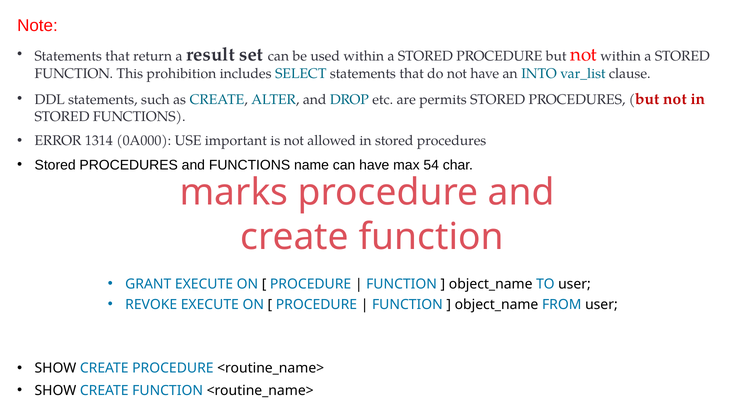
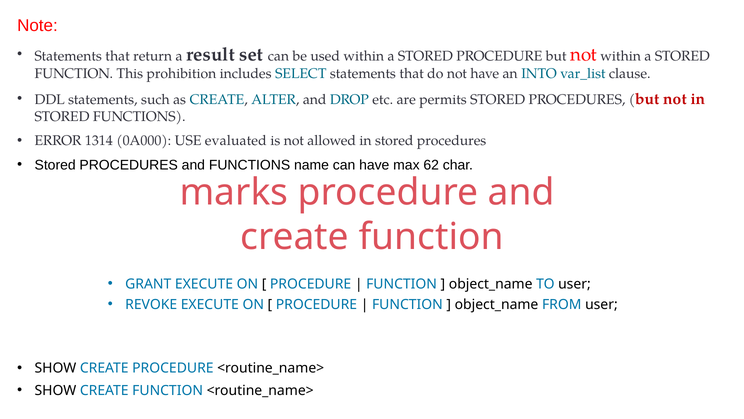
important: important -> evaluated
54: 54 -> 62
